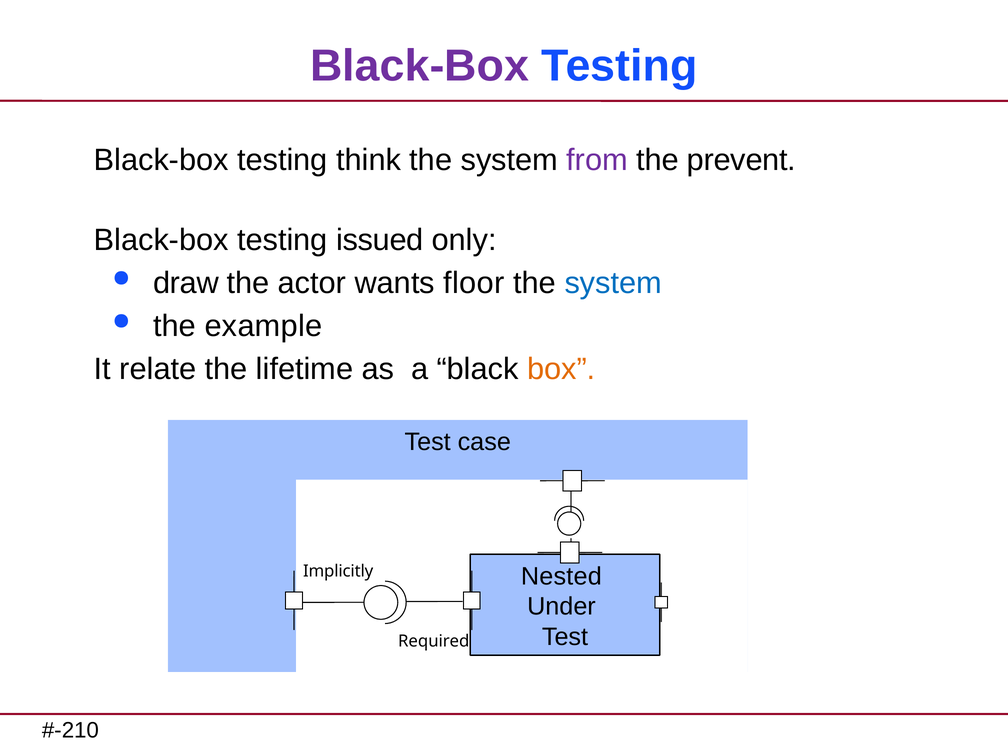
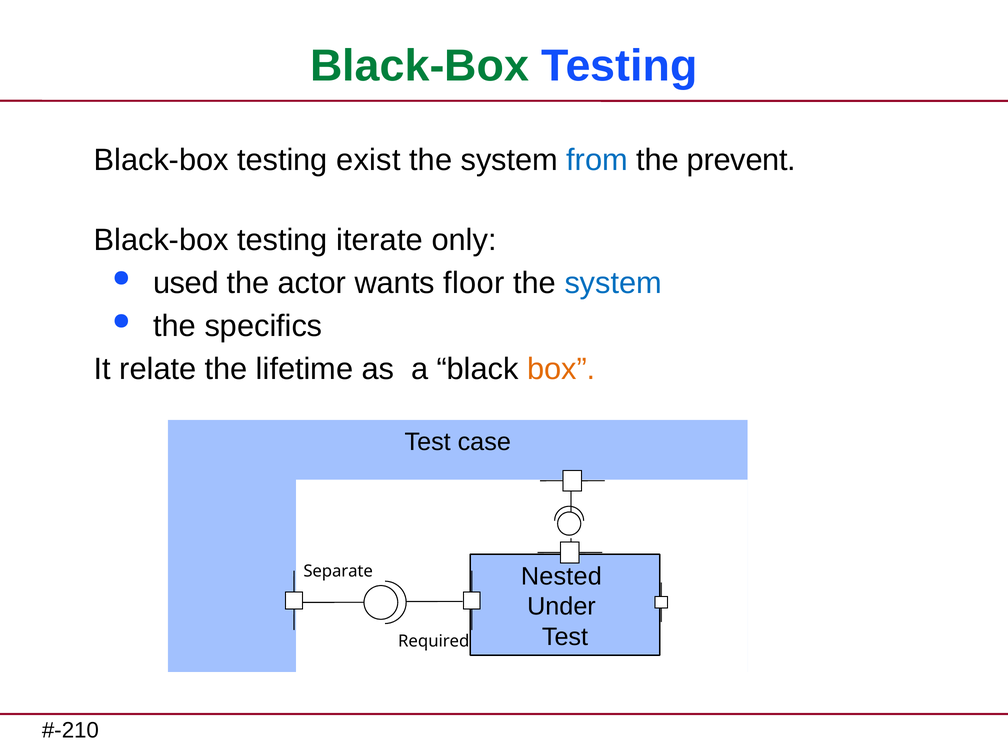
Black-Box at (420, 66) colour: purple -> green
think: think -> exist
from colour: purple -> blue
issued: issued -> iterate
draw: draw -> used
example: example -> specifics
Implicitly: Implicitly -> Separate
